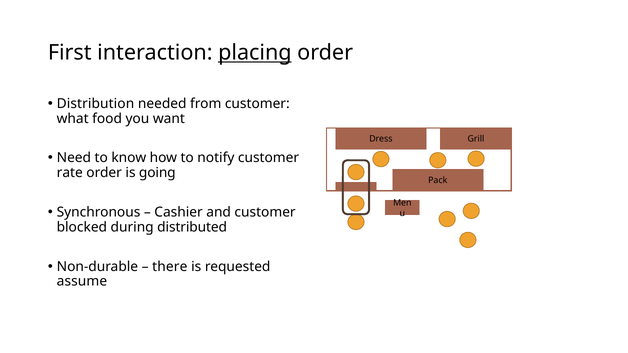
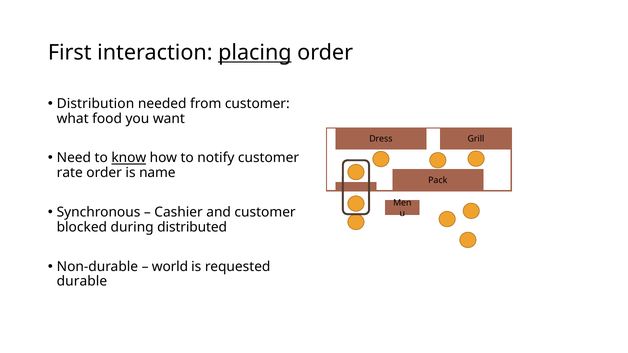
know underline: none -> present
going: going -> name
there: there -> world
assume: assume -> durable
